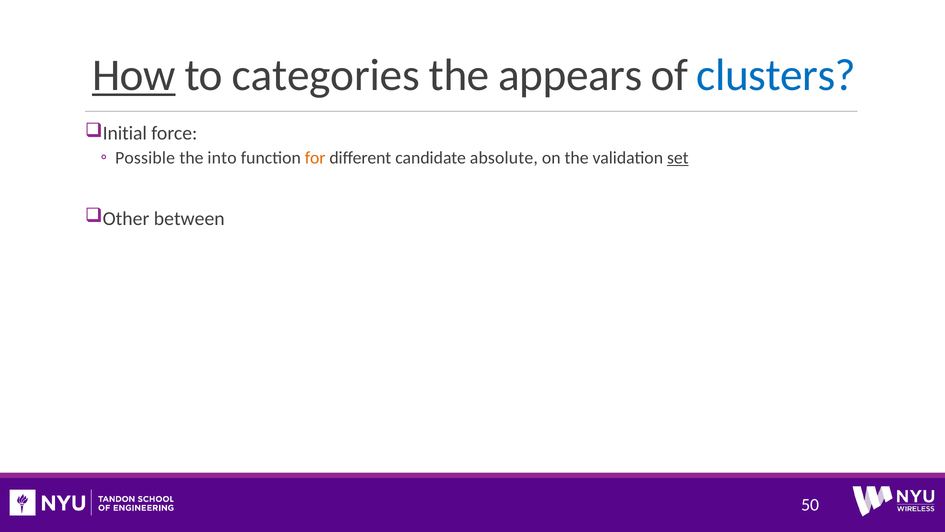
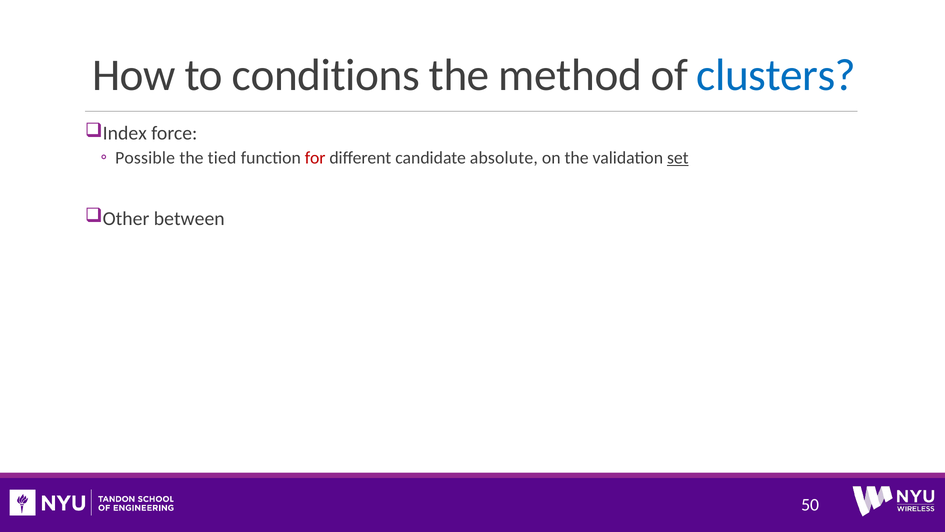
How underline: present -> none
categories: categories -> conditions
appears: appears -> method
Initial: Initial -> Index
into: into -> tied
for colour: orange -> red
